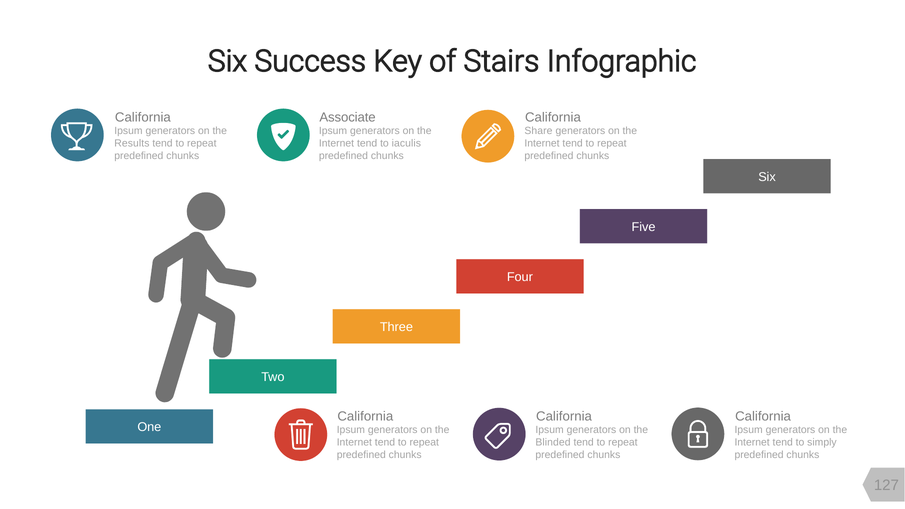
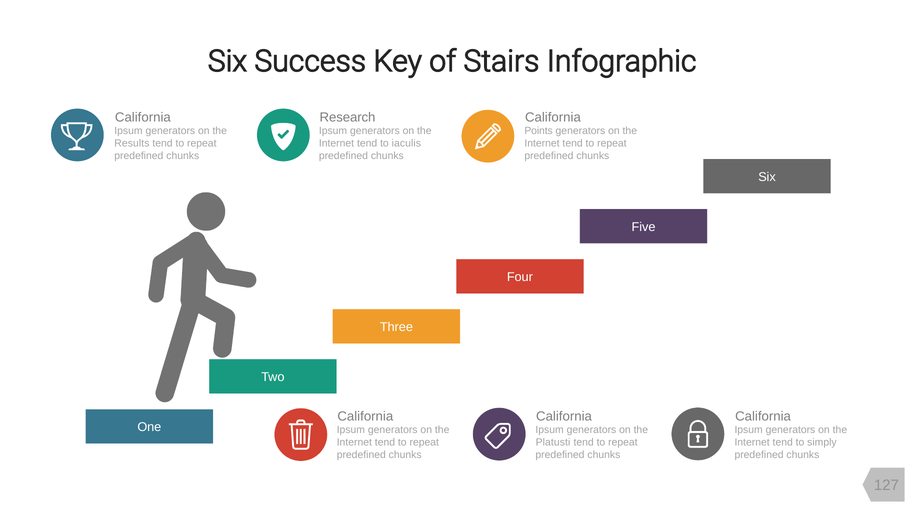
Associate: Associate -> Research
Share: Share -> Points
Blinded: Blinded -> Platusti
